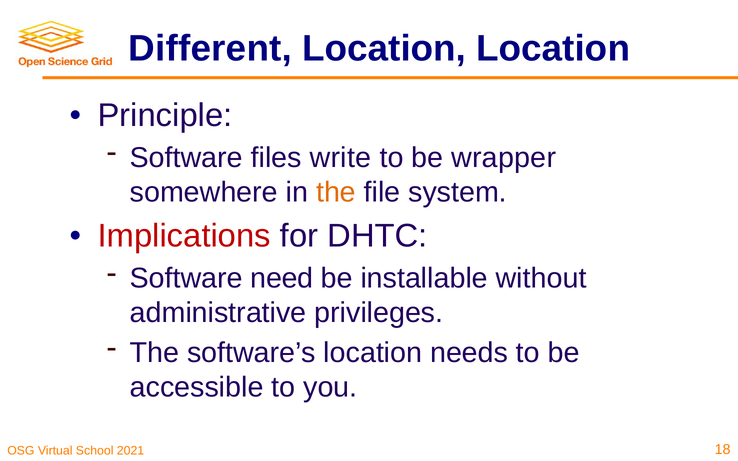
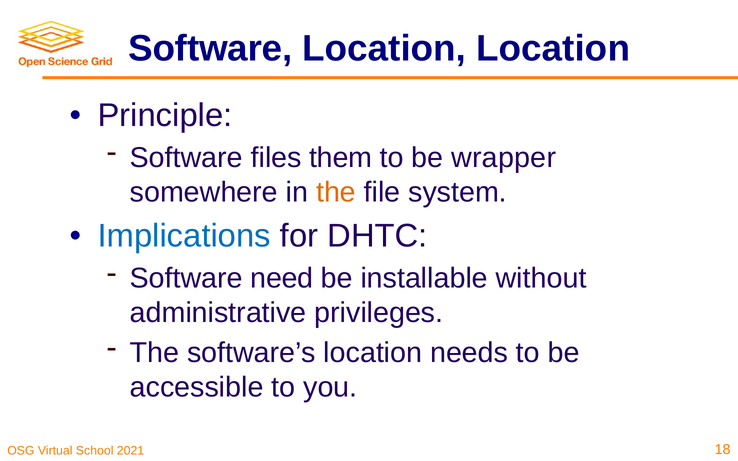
Different at (210, 49): Different -> Software
write: write -> them
Implications colour: red -> blue
